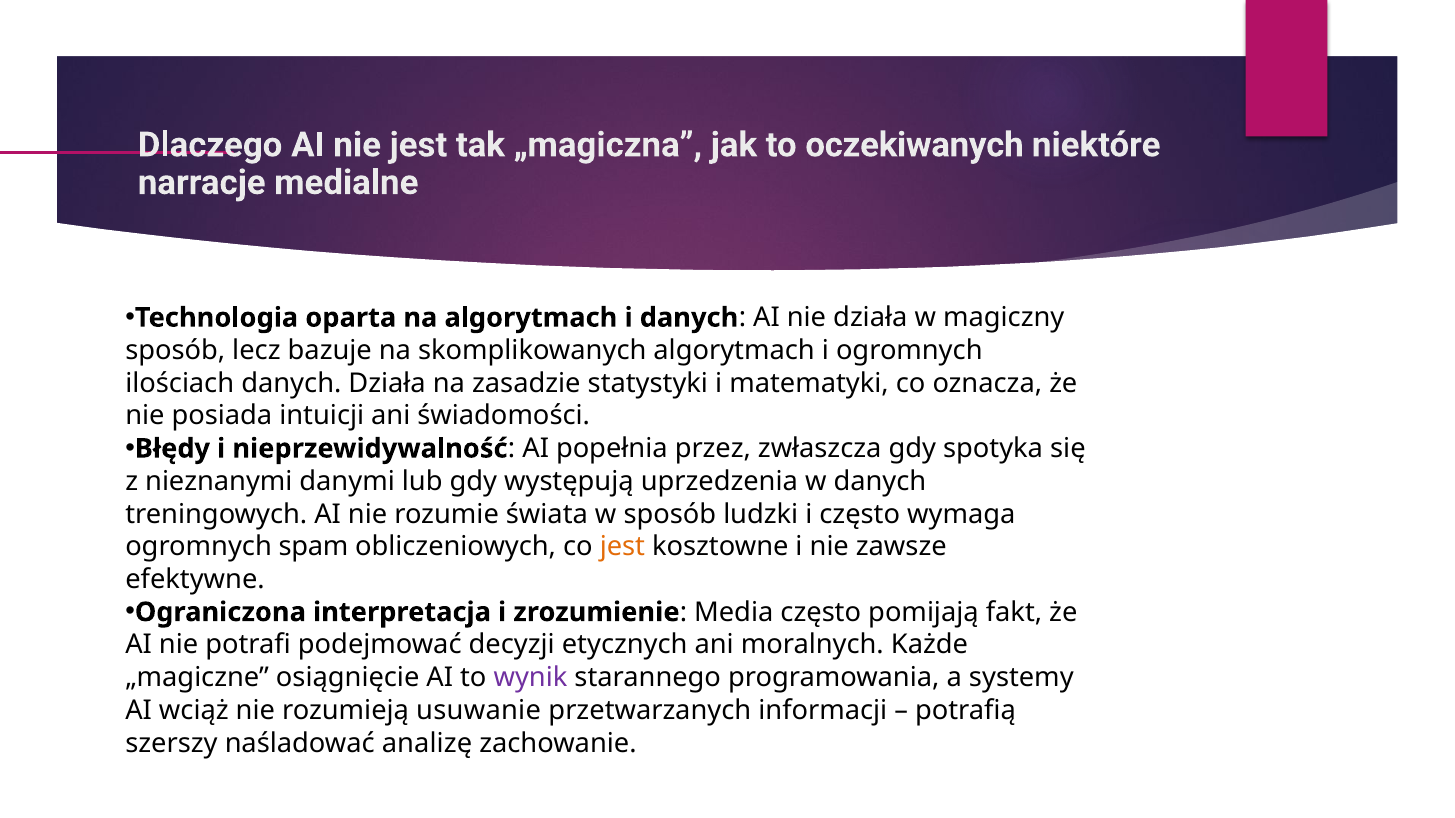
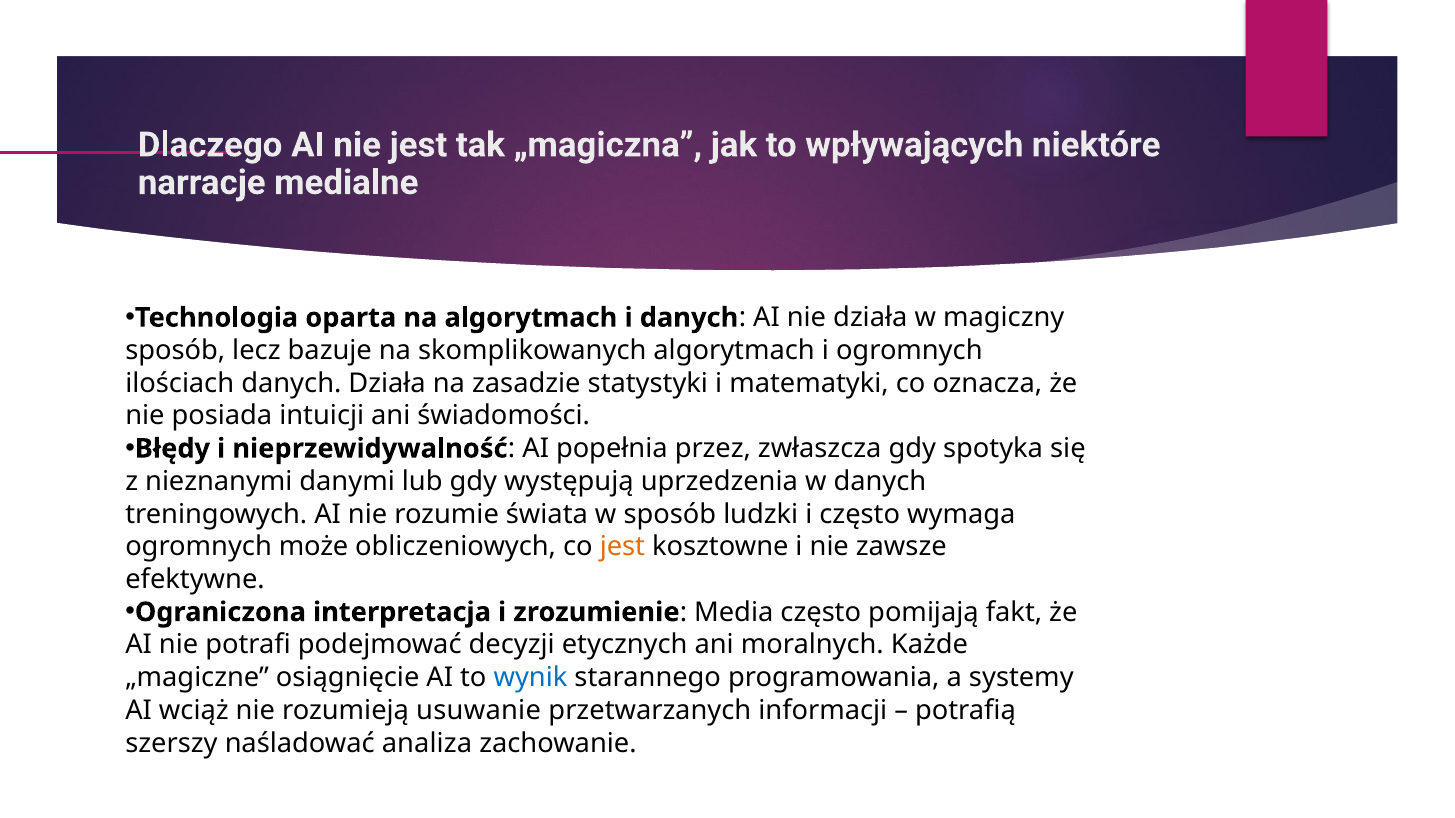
oczekiwanych: oczekiwanych -> wpływających
spam: spam -> może
wynik colour: purple -> blue
analizę: analizę -> analiza
